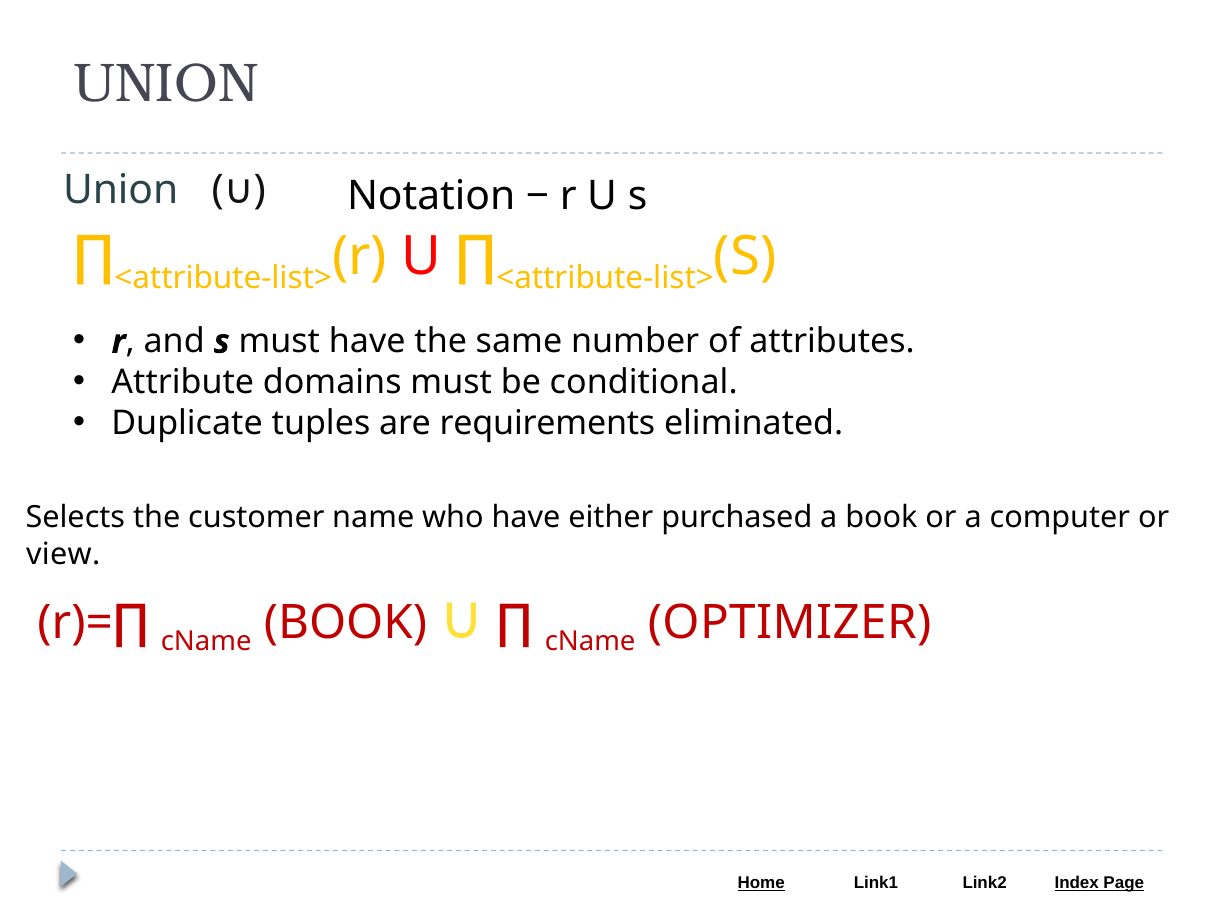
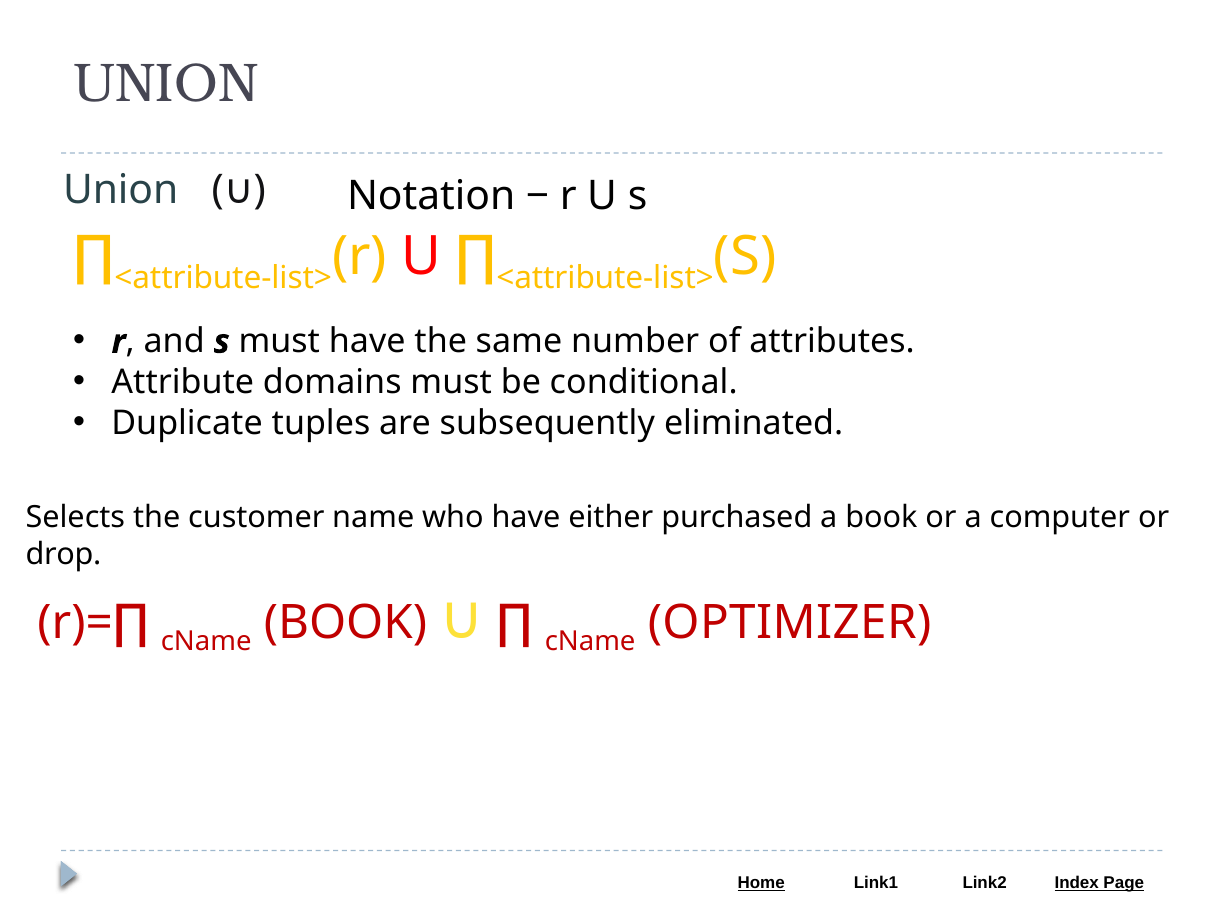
requirements: requirements -> subsequently
view: view -> drop
